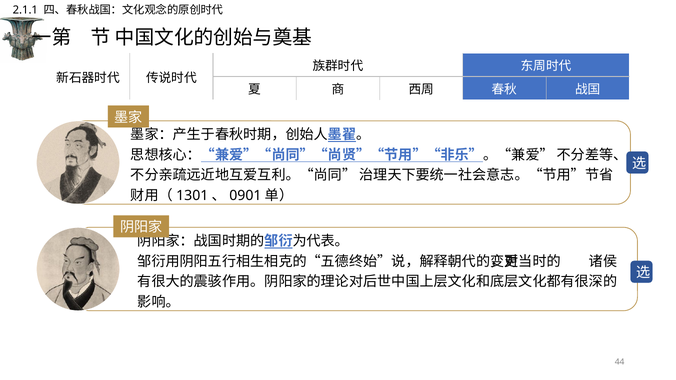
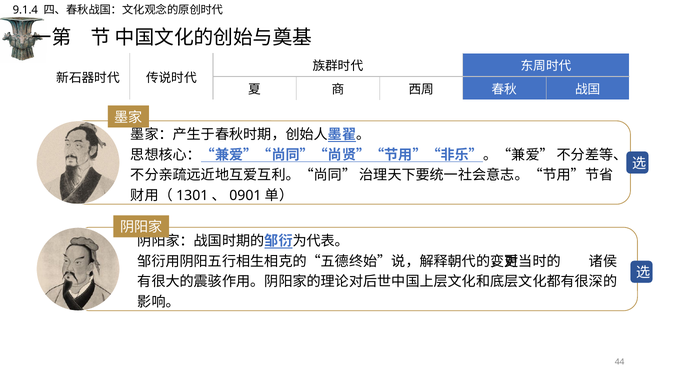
2.1.1: 2.1.1 -> 9.1.4
